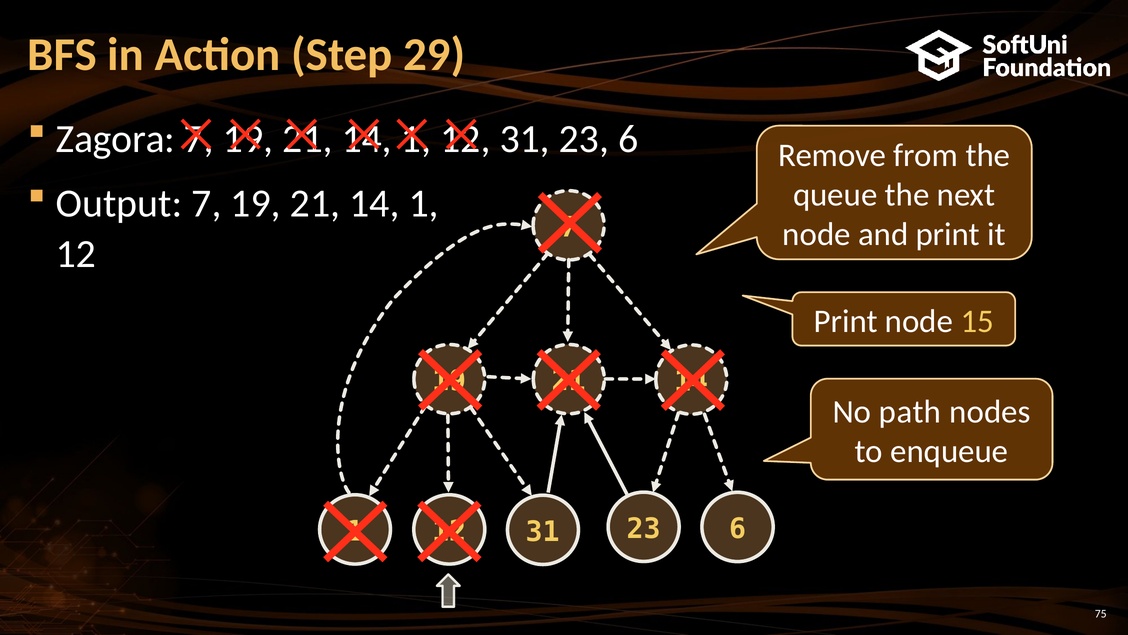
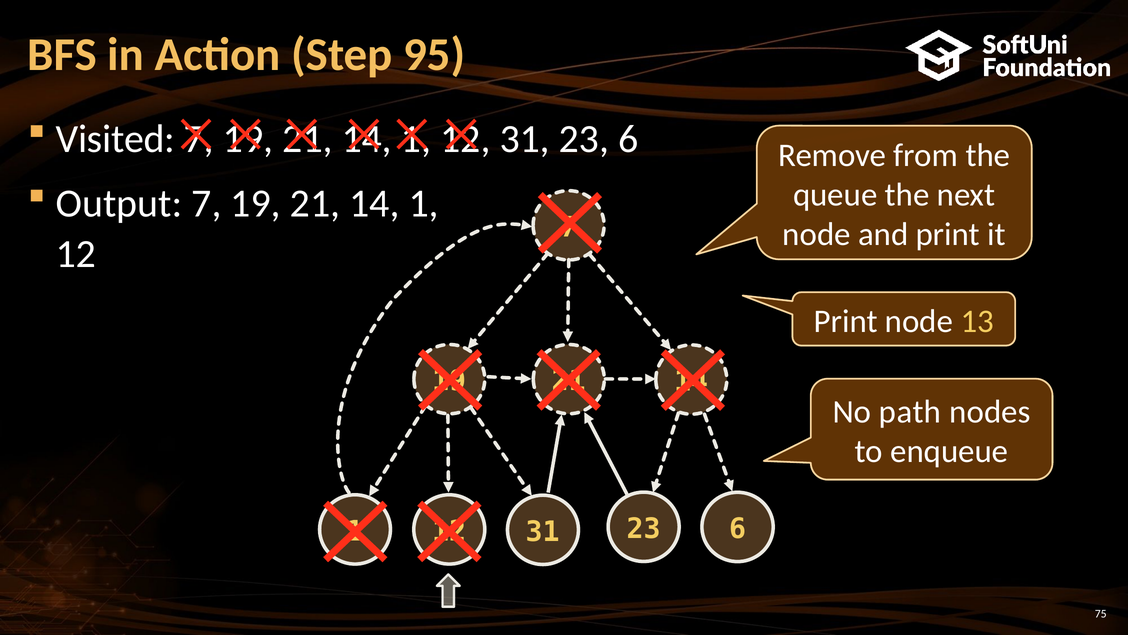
29: 29 -> 95
Zagora: Zagora -> Visited
15: 15 -> 13
